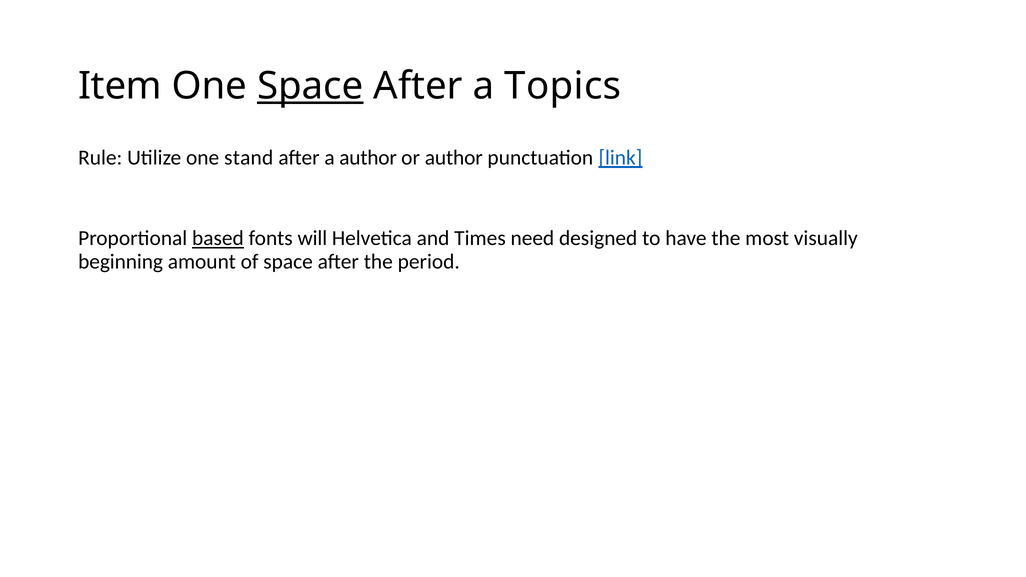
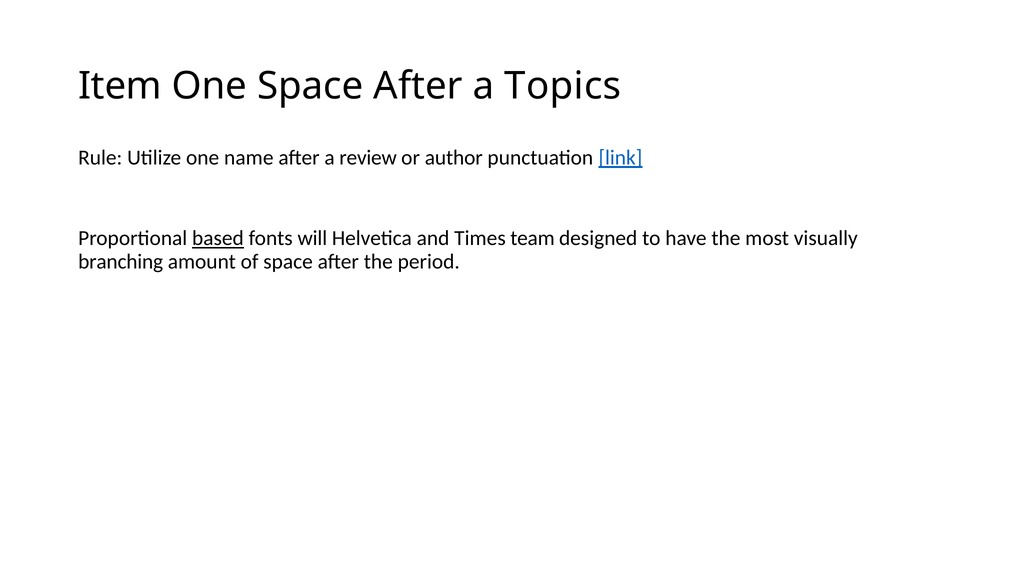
Space at (310, 86) underline: present -> none
stand: stand -> name
a author: author -> review
need: need -> team
beginning: beginning -> branching
